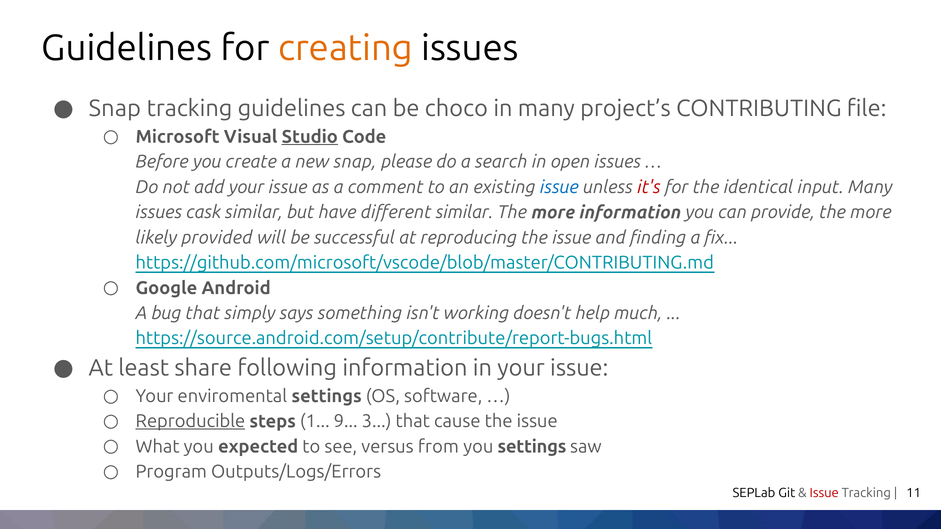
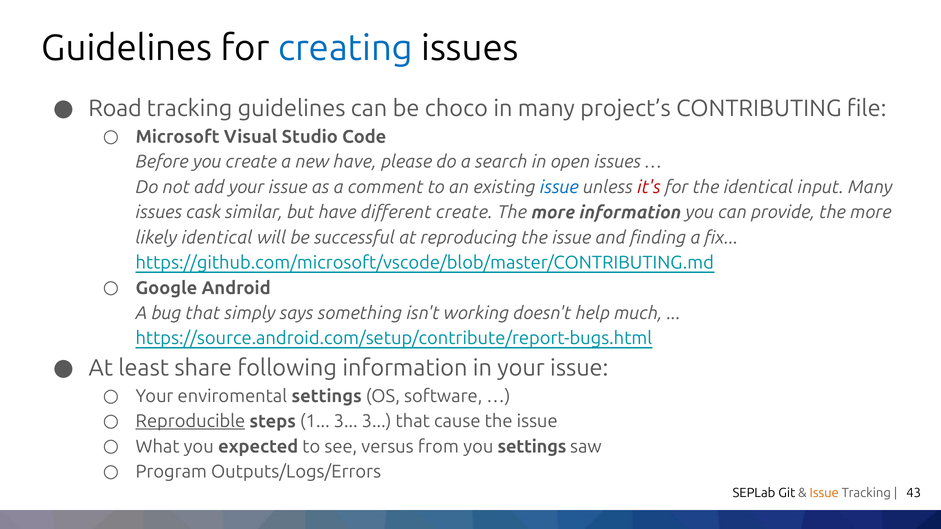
creating colour: orange -> blue
Snap at (115, 109): Snap -> Road
Studio underline: present -> none
new snap: snap -> have
different similar: similar -> create
likely provided: provided -> identical
1 9: 9 -> 3
Issue at (824, 493) colour: red -> orange
11: 11 -> 43
